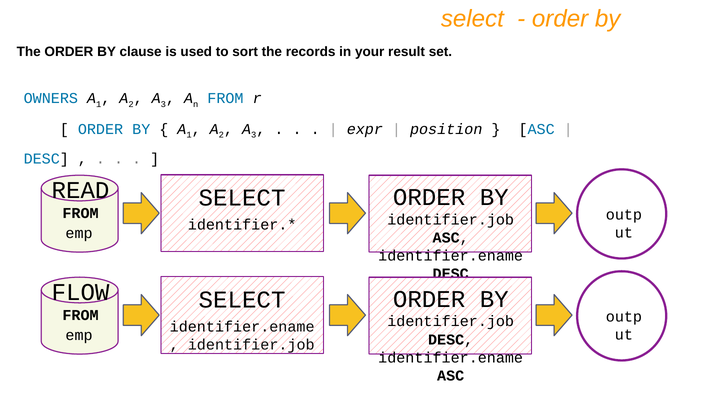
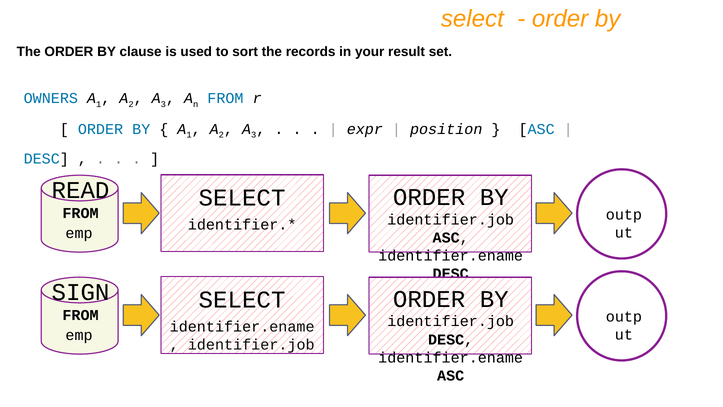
FLOW: FLOW -> SIGN
